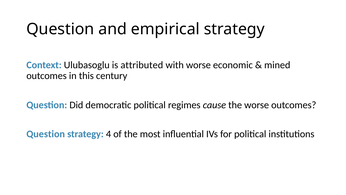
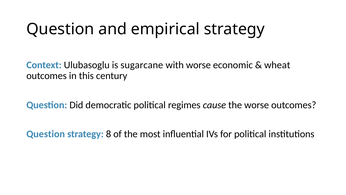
attributed: attributed -> sugarcane
mined: mined -> wheat
4: 4 -> 8
